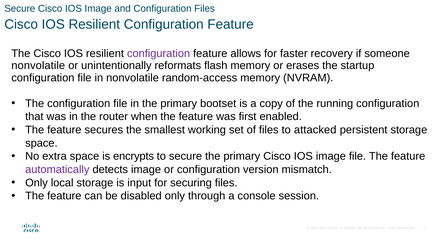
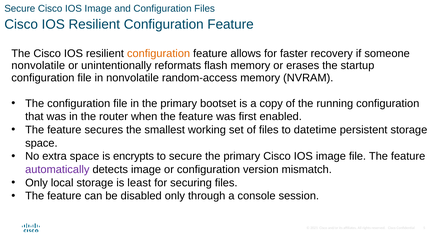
configuration at (159, 53) colour: purple -> orange
attacked: attacked -> datetime
input: input -> least
